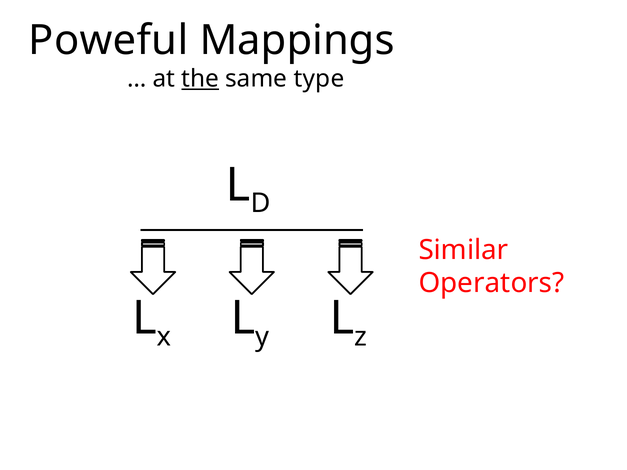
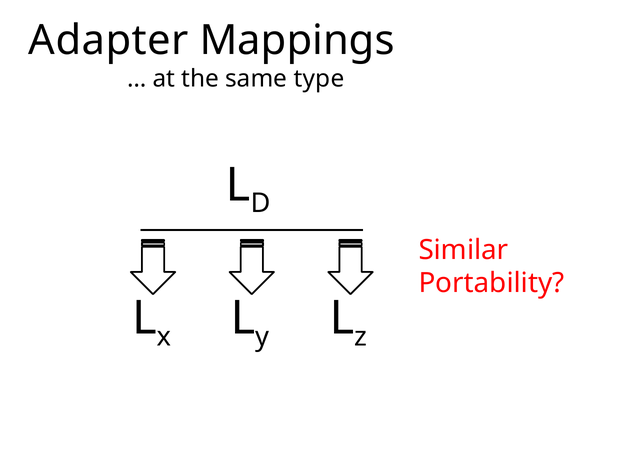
Poweful: Poweful -> Adapter
the underline: present -> none
Operators: Operators -> Portability
